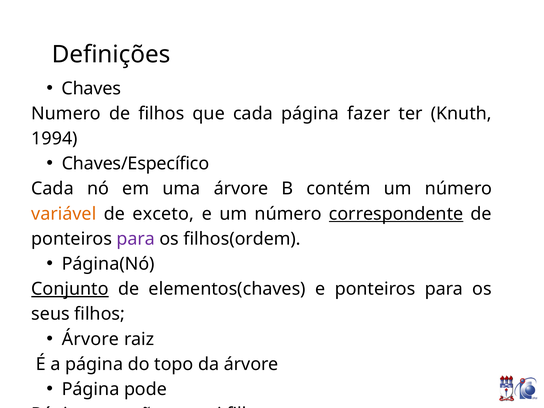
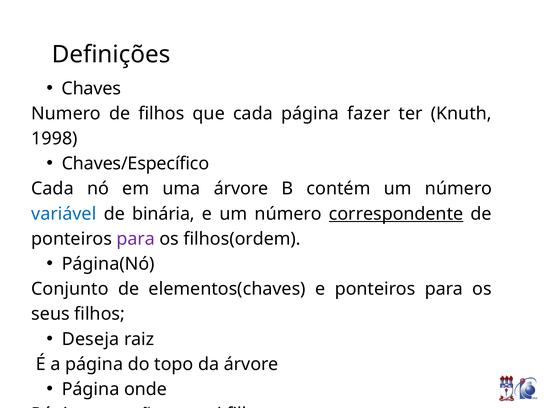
1994: 1994 -> 1998
variável colour: orange -> blue
exceto: exceto -> binária
Conjunto underline: present -> none
Árvore at (90, 339): Árvore -> Deseja
pode: pode -> onde
